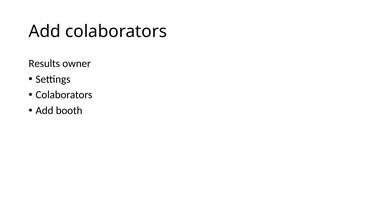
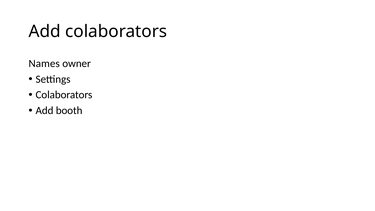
Results: Results -> Names
